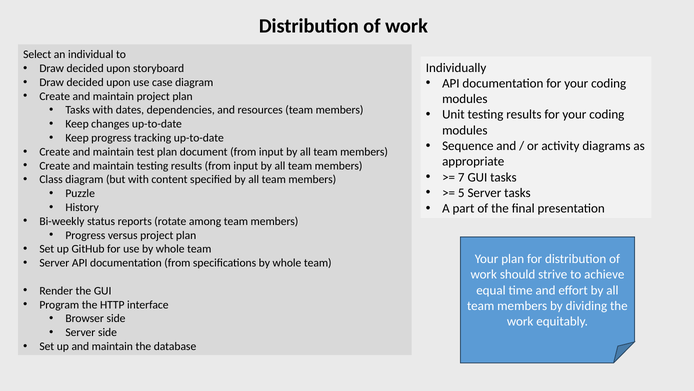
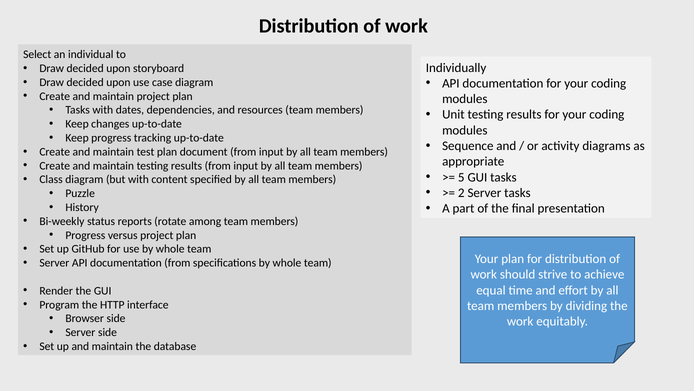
7: 7 -> 5
5: 5 -> 2
